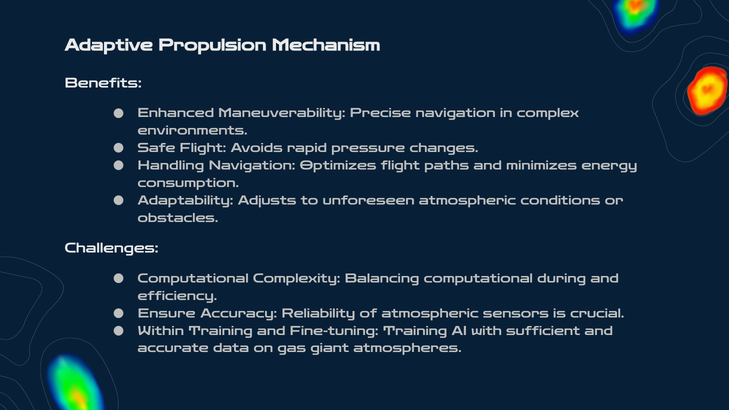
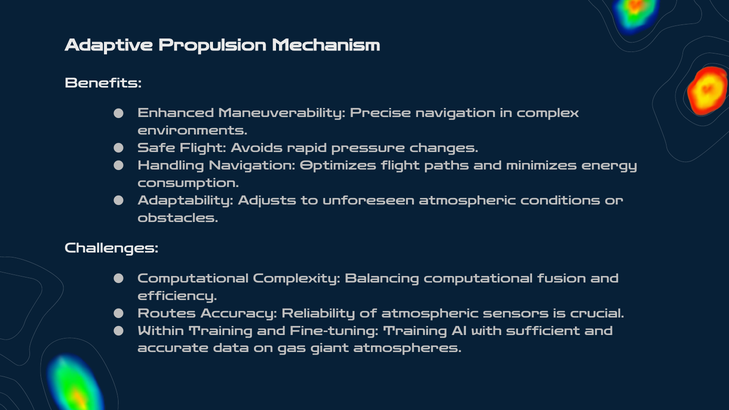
during: during -> fusion
Ensure: Ensure -> Routes
